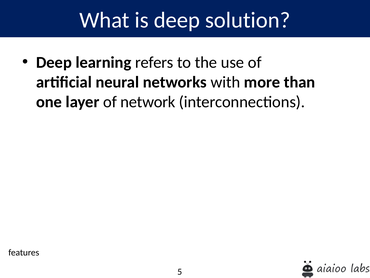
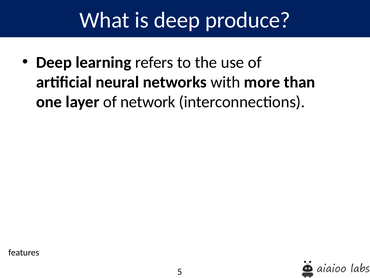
solution: solution -> produce
